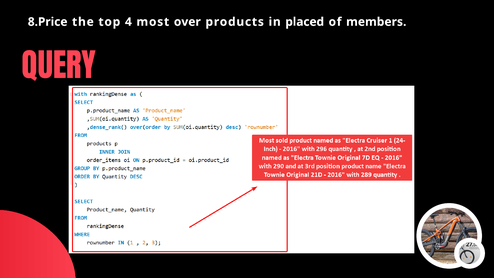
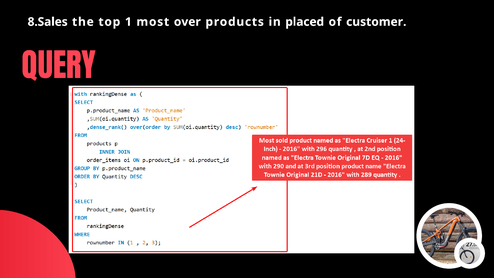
8.Price: 8.Price -> 8.Sales
4: 4 -> 1
members: members -> customer
